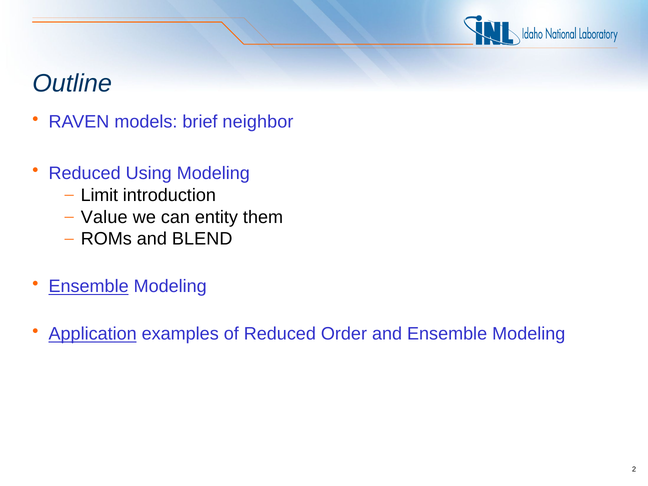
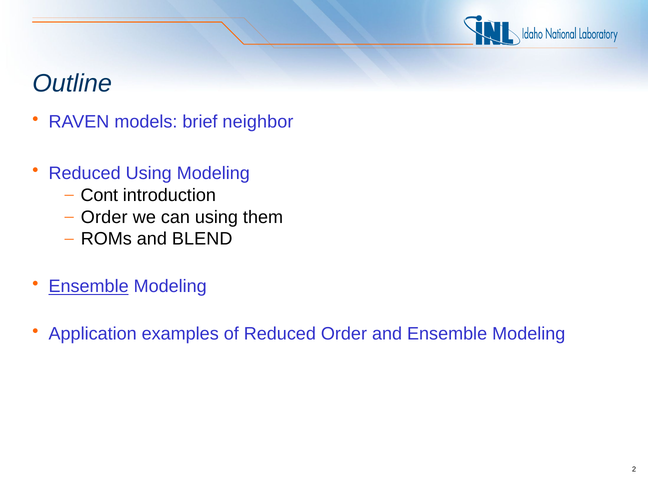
Limit: Limit -> Cont
Value at (104, 217): Value -> Order
can entity: entity -> using
Application underline: present -> none
